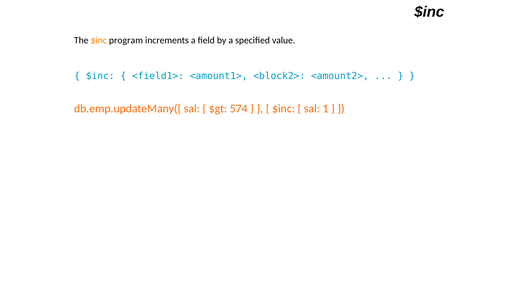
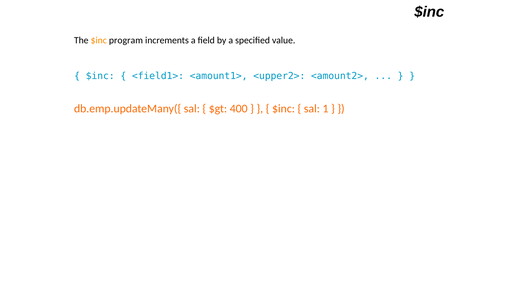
<block2>: <block2> -> <upper2>
574: 574 -> 400
